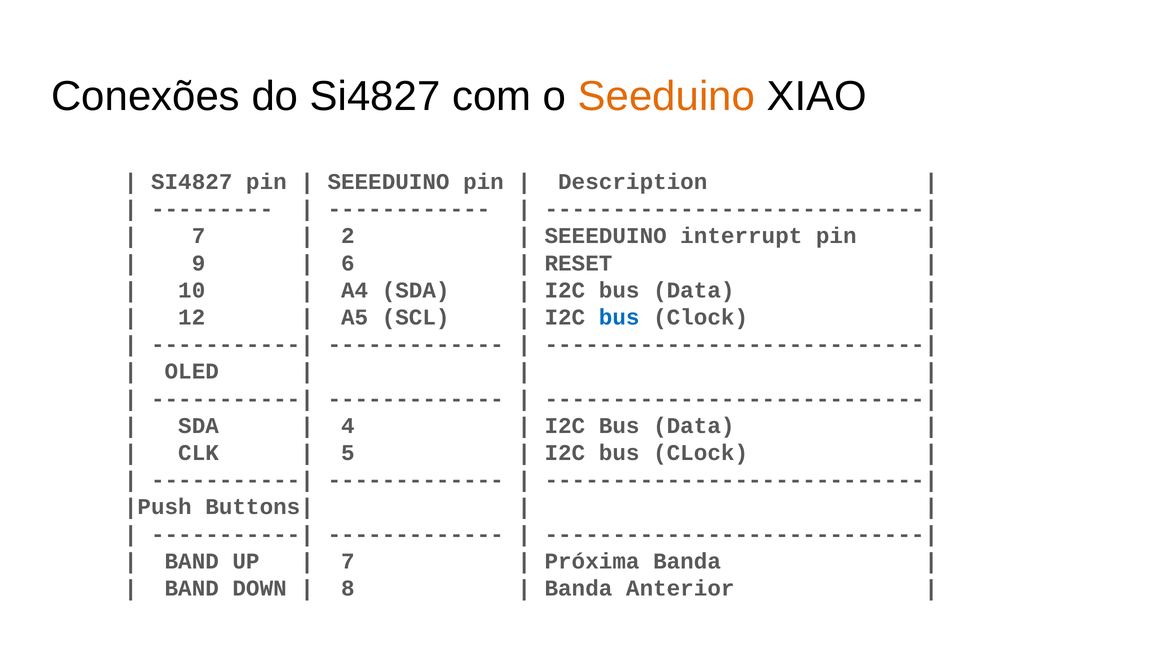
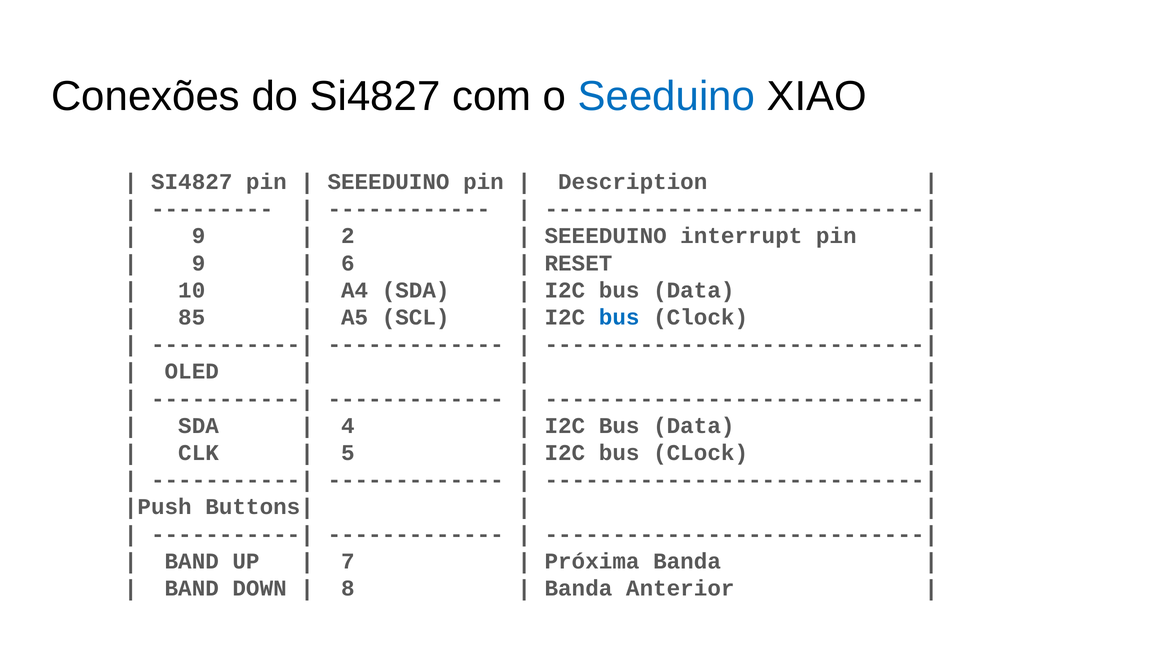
Seeduino colour: orange -> blue
7 at (199, 236): 7 -> 9
12: 12 -> 85
